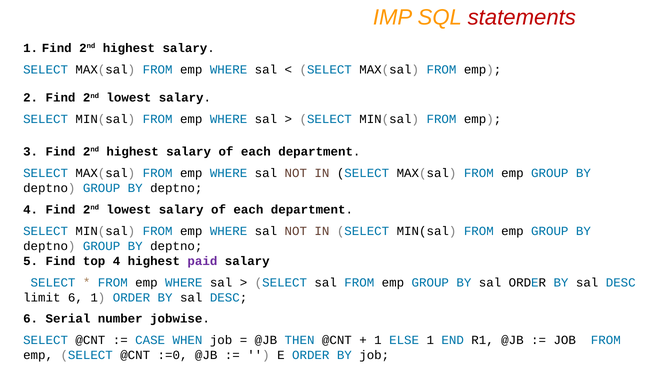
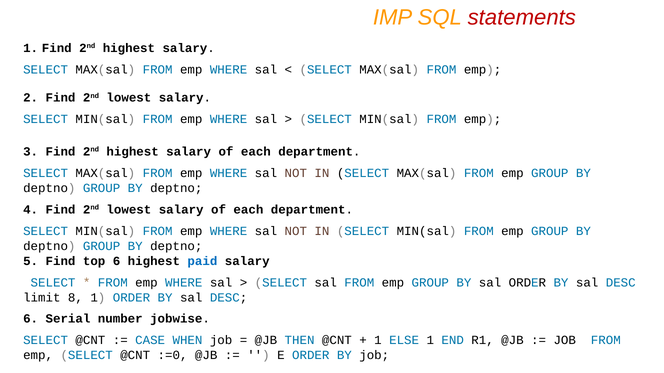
top 4: 4 -> 6
paid colour: purple -> blue
limit 6: 6 -> 8
